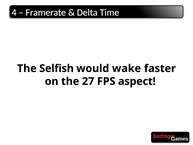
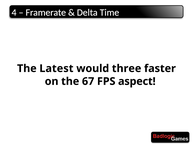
Selfish: Selfish -> Latest
wake: wake -> three
27: 27 -> 67
